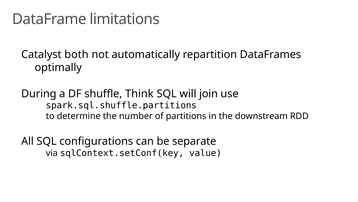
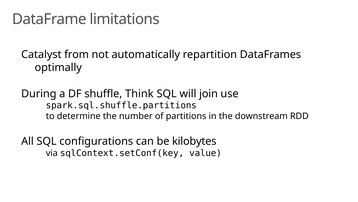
both: both -> from
separate: separate -> kilobytes
